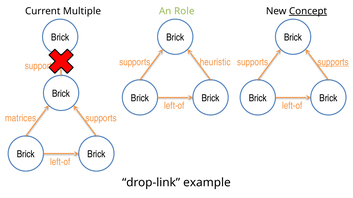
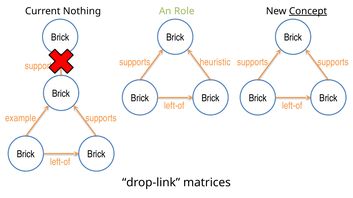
Multiple: Multiple -> Nothing
supports at (333, 62) underline: present -> none
matrices: matrices -> example
example: example -> matrices
